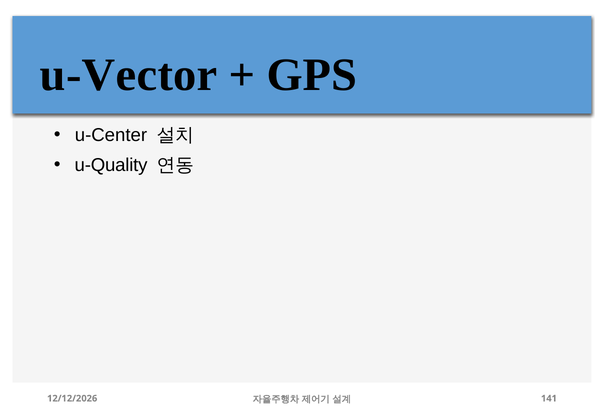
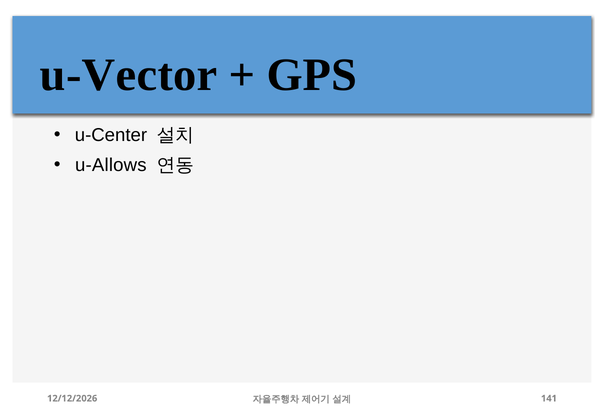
u-Quality: u-Quality -> u-Allows
